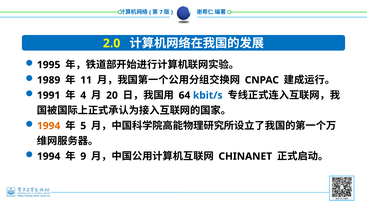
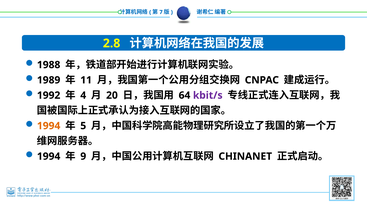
2.0: 2.0 -> 2.8
1995: 1995 -> 1988
1991: 1991 -> 1992
kbit/s colour: blue -> purple
